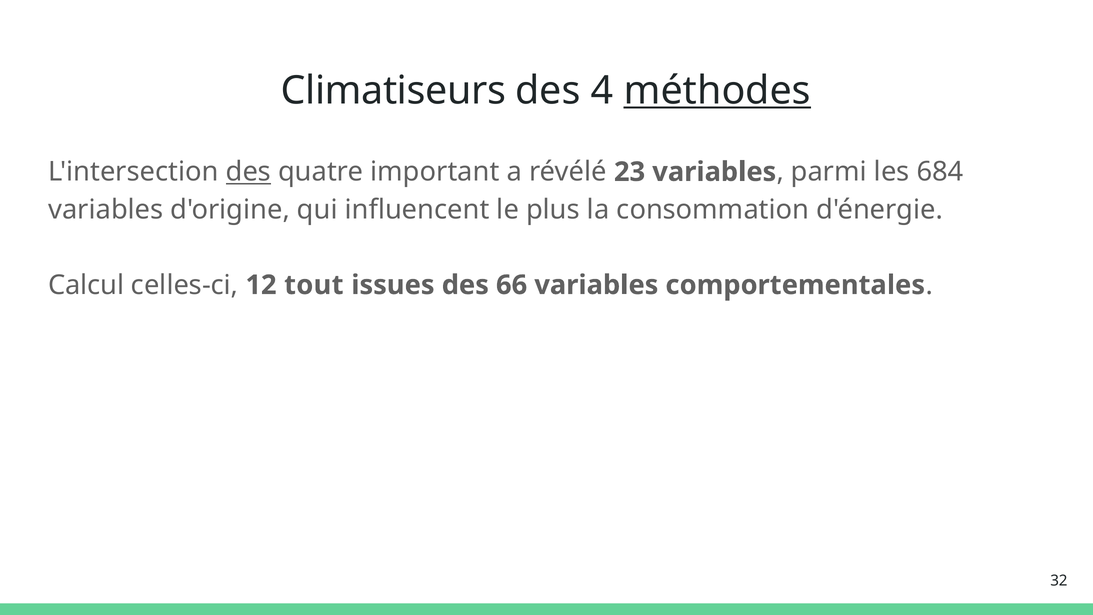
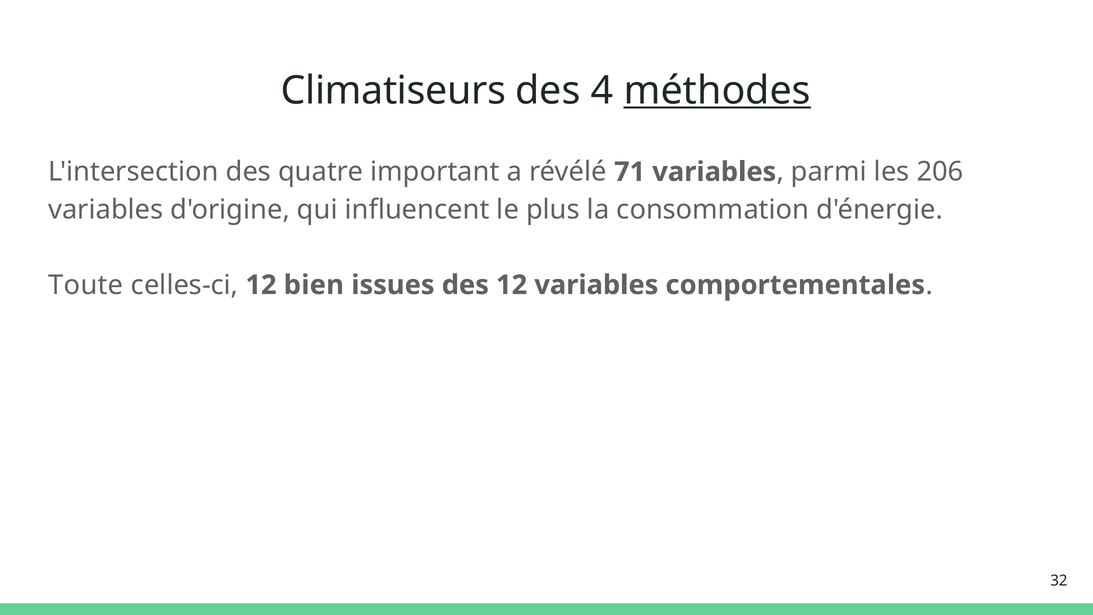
des at (248, 172) underline: present -> none
23: 23 -> 71
684: 684 -> 206
Calcul: Calcul -> Toute
tout: tout -> bien
des 66: 66 -> 12
